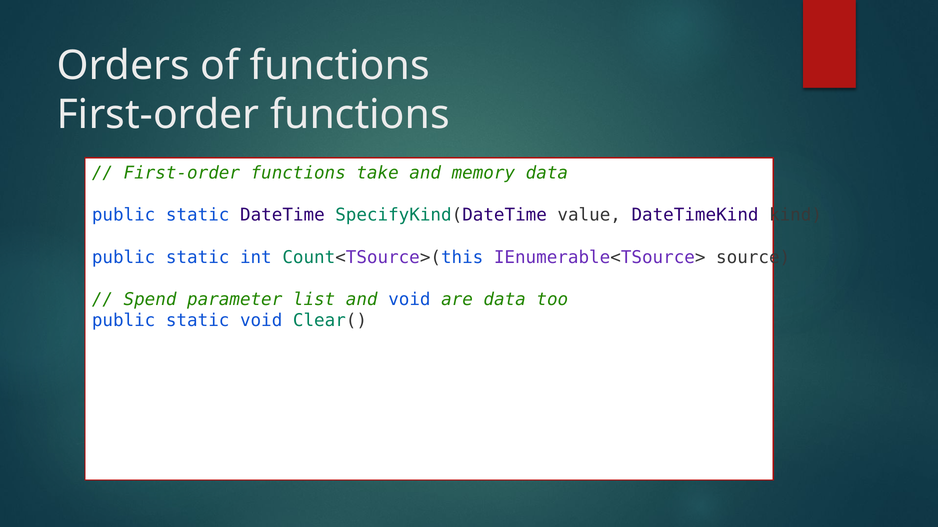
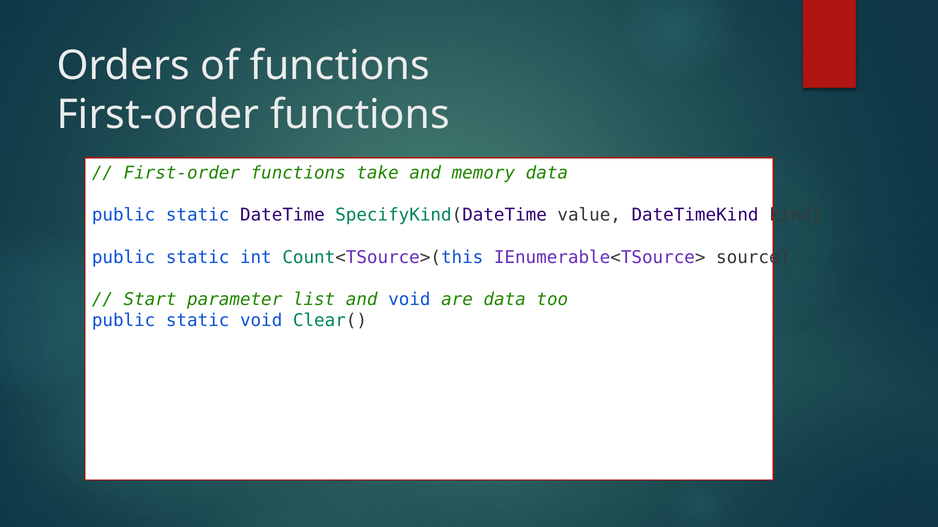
Spend: Spend -> Start
